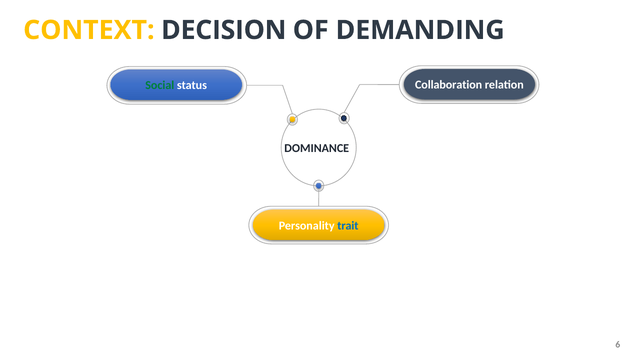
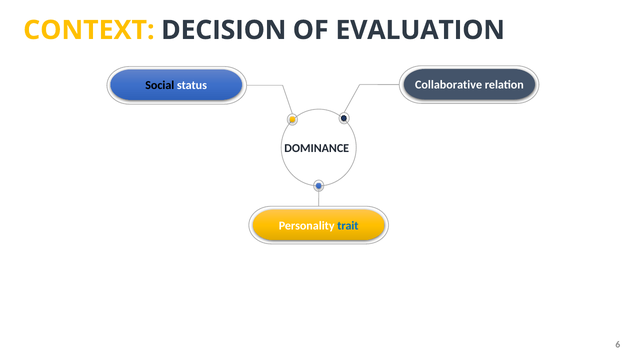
DEMANDING: DEMANDING -> EVALUATION
Collaboration: Collaboration -> Collaborative
Social colour: green -> black
